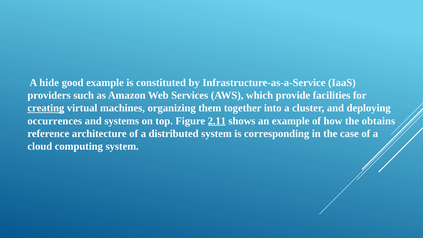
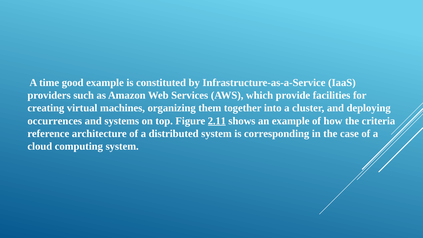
hide: hide -> time
creating underline: present -> none
obtains: obtains -> criteria
